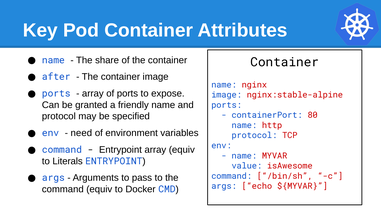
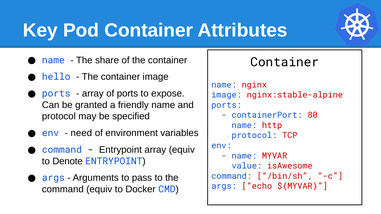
after: after -> hello
Literals: Literals -> Denote
